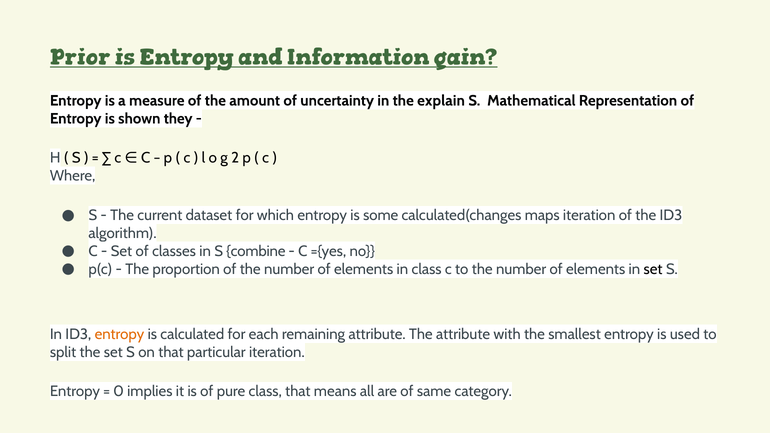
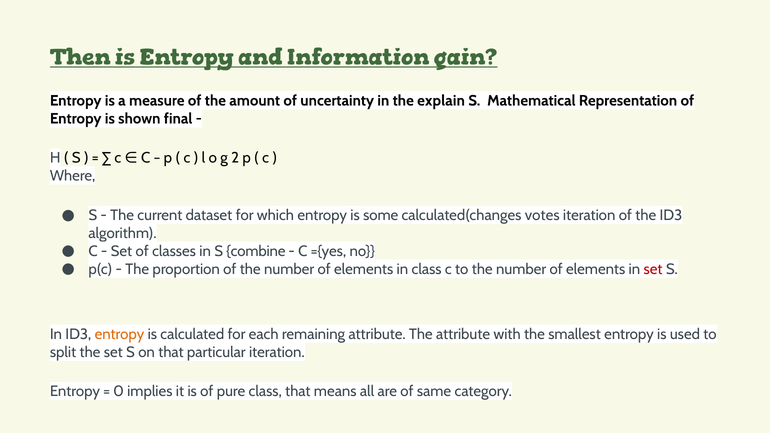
Prior: Prior -> Then
they: they -> final
maps: maps -> votes
set at (653, 269) colour: black -> red
